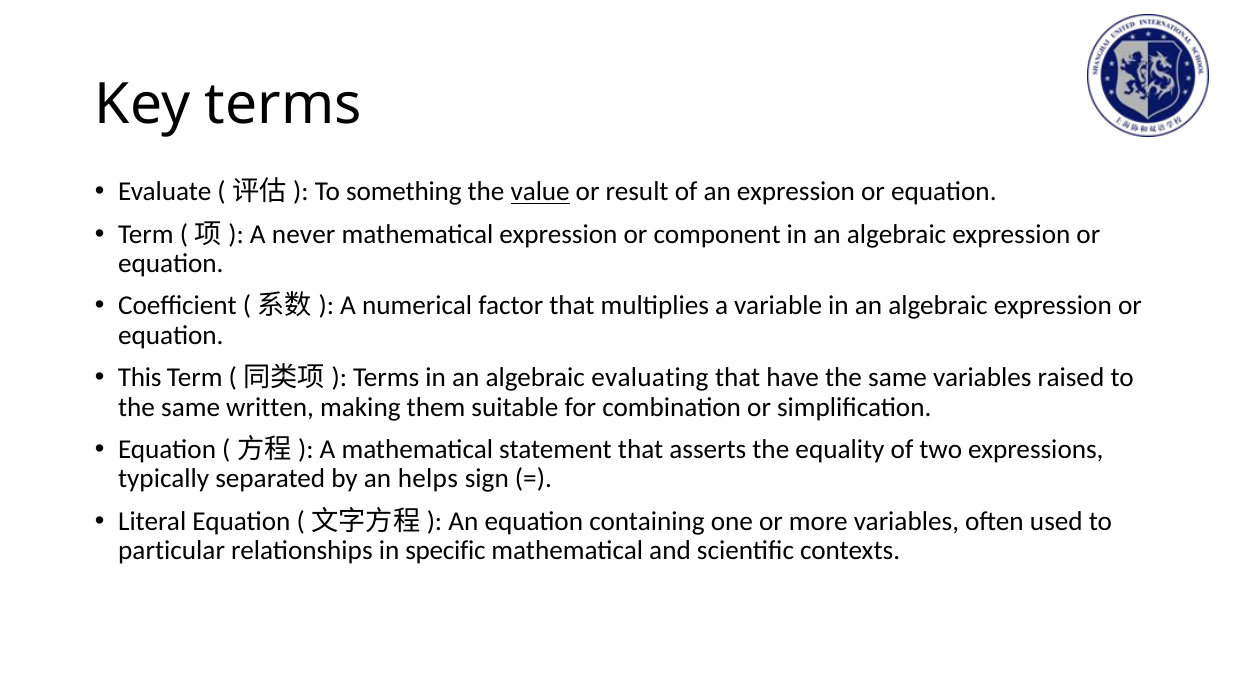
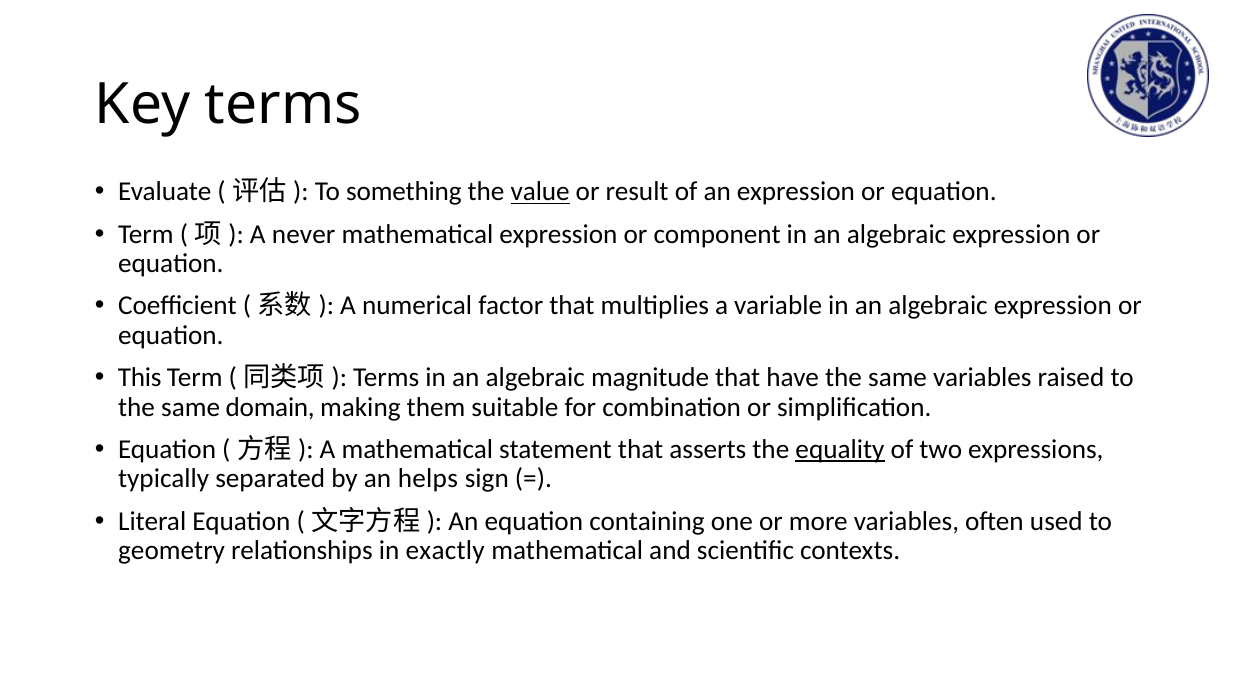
evaluating: evaluating -> magnitude
written: written -> domain
equality underline: none -> present
particular: particular -> geometry
specific: specific -> exactly
